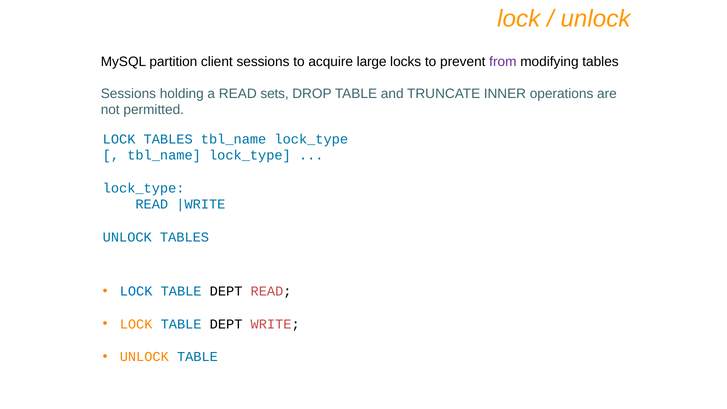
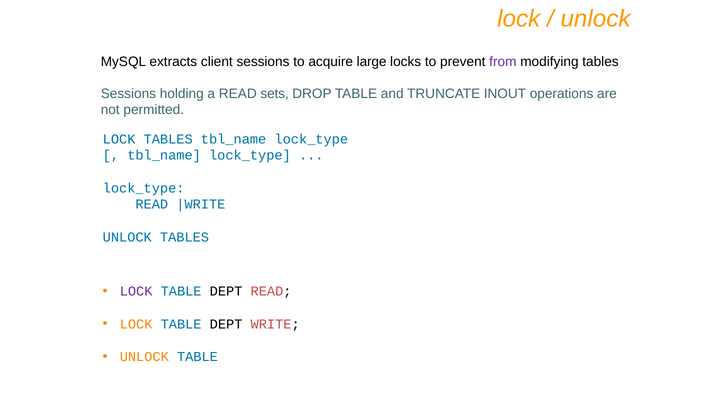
partition: partition -> extracts
INNER: INNER -> INOUT
LOCK at (136, 291) colour: blue -> purple
